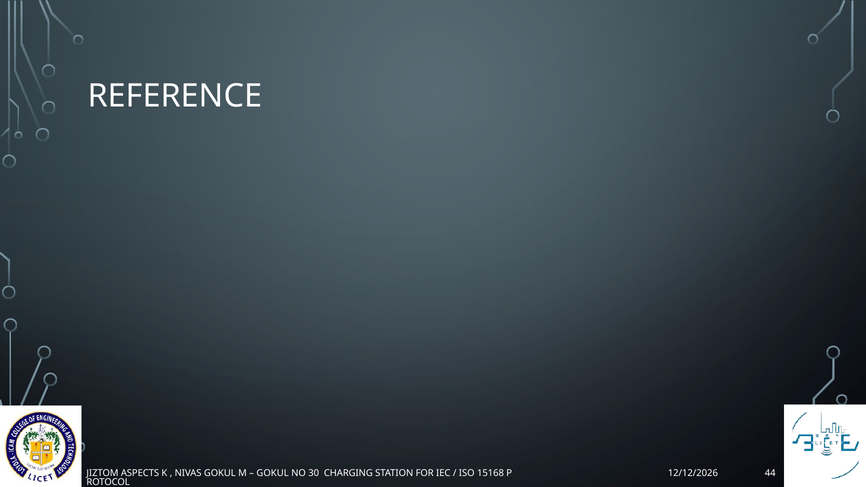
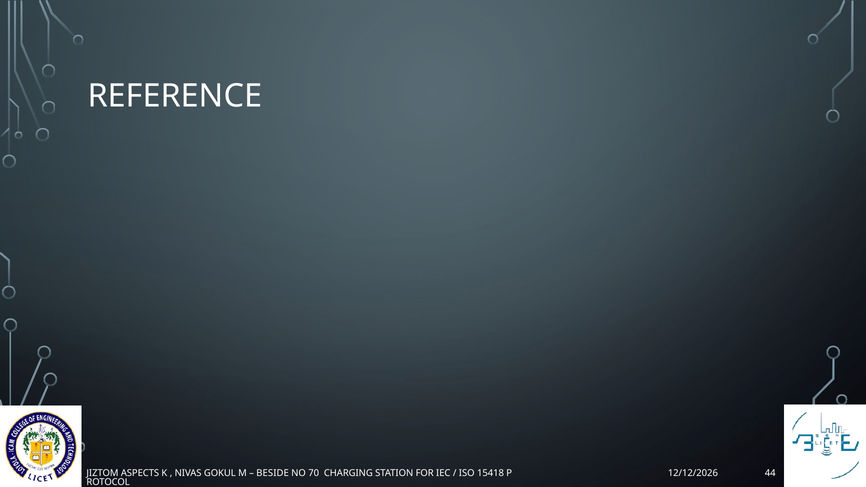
GOKUL at (273, 473): GOKUL -> BESIDE
30: 30 -> 70
15168: 15168 -> 15418
